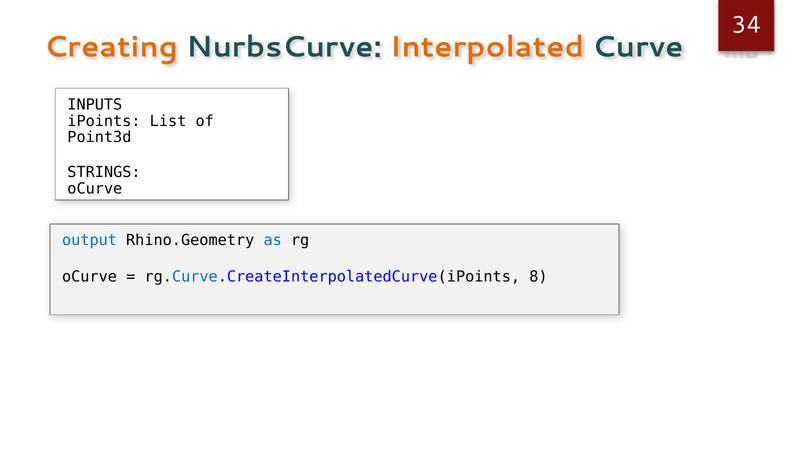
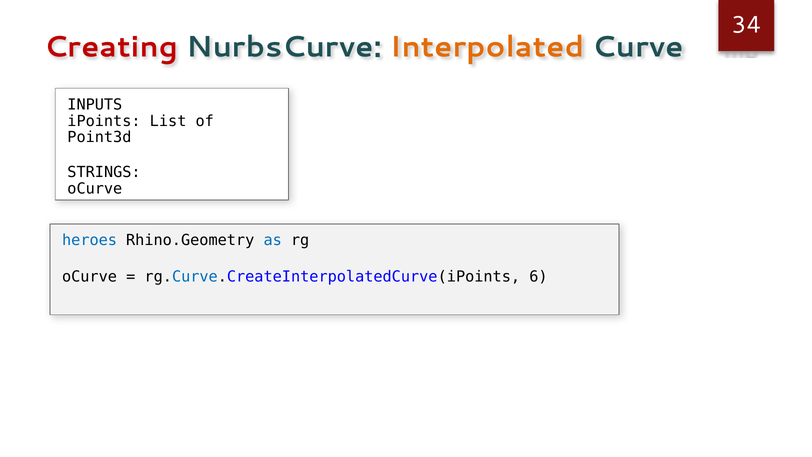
Creating colour: orange -> red
output: output -> heroes
8: 8 -> 6
